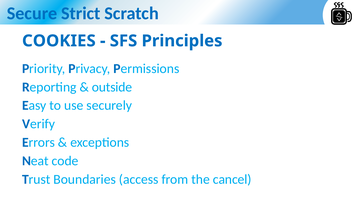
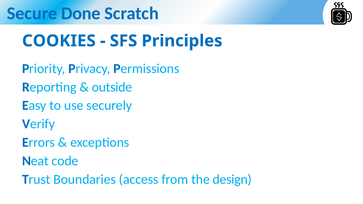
Strict: Strict -> Done
cancel: cancel -> design
